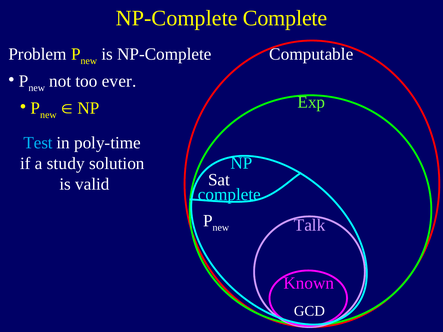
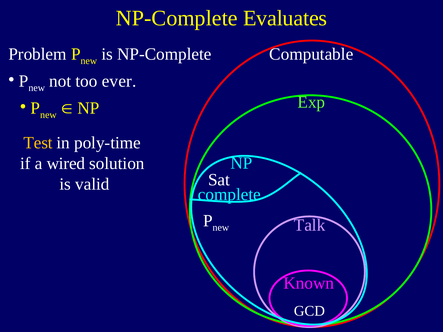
NP-Complete Complete: Complete -> Evaluates
Test colour: light blue -> yellow
study: study -> wired
